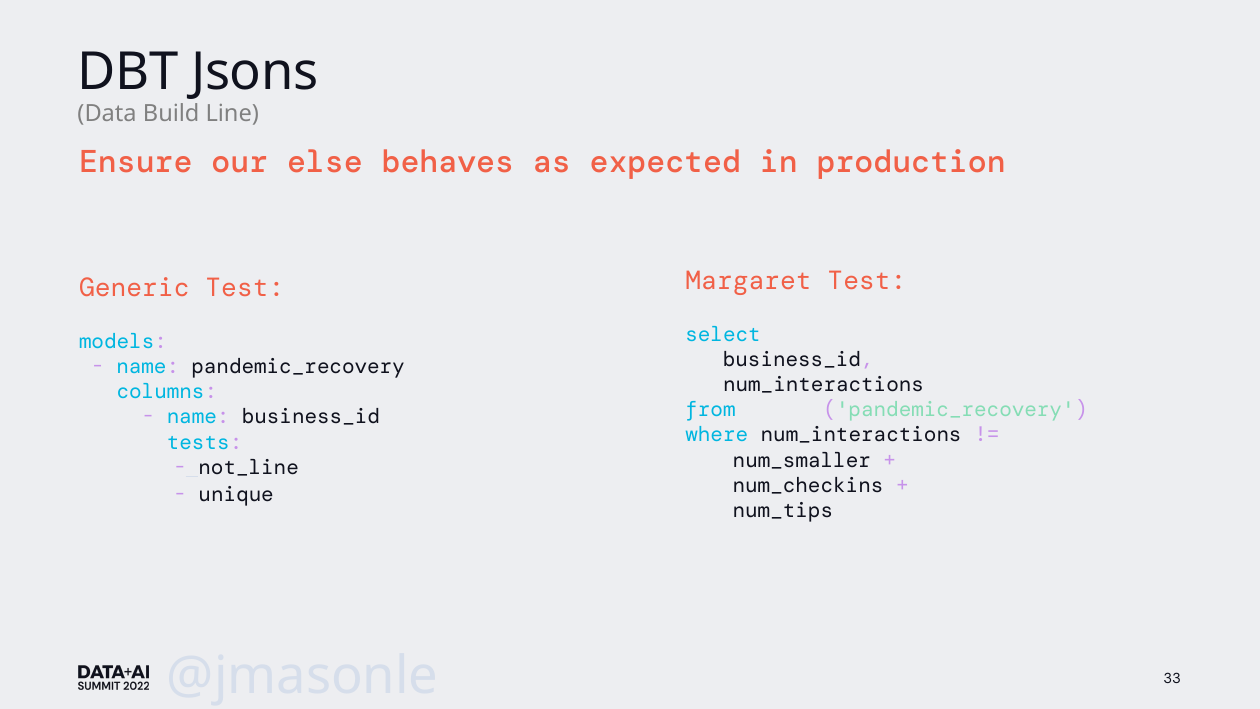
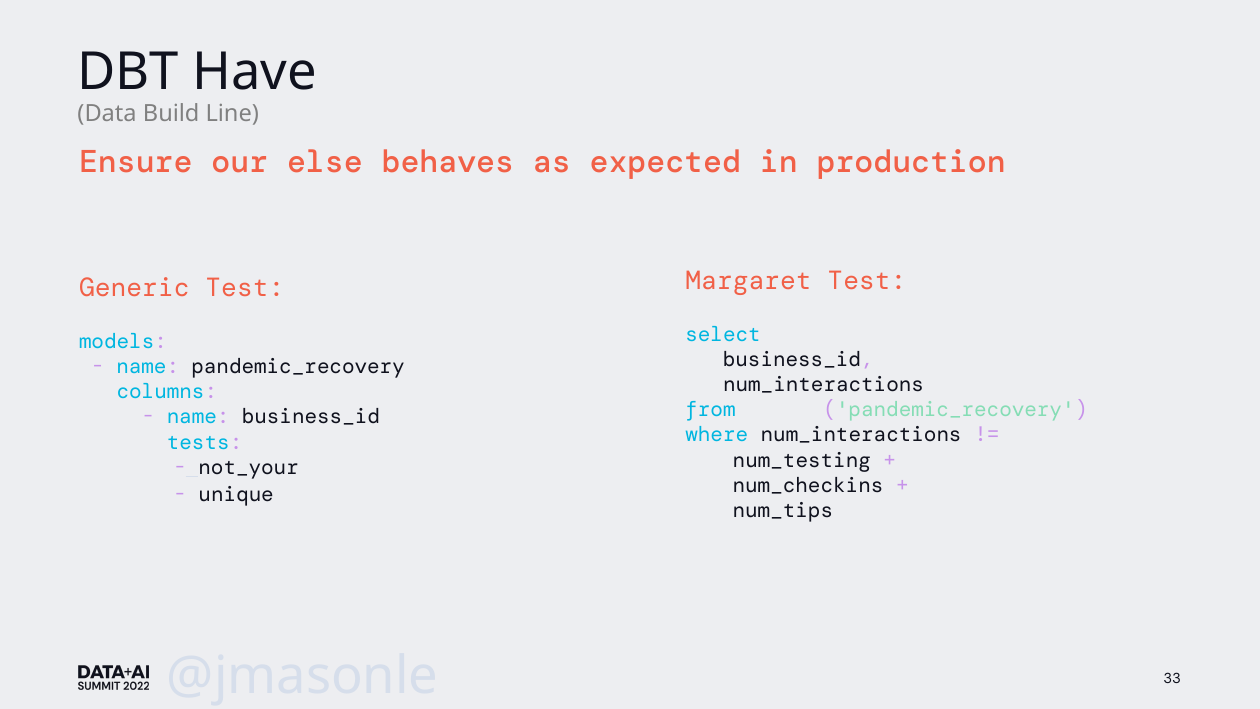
Jsons: Jsons -> Have
num_smaller: num_smaller -> num_testing
not_line: not_line -> not_your
